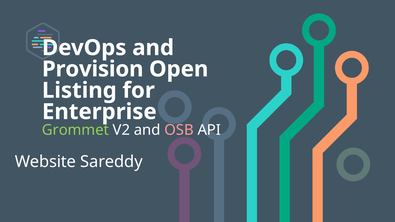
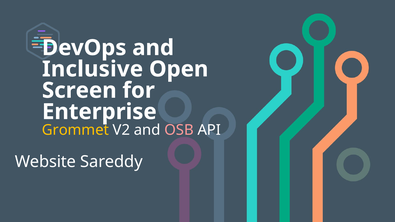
Provision: Provision -> Inclusive
Listing: Listing -> Screen
Grommet colour: light green -> yellow
